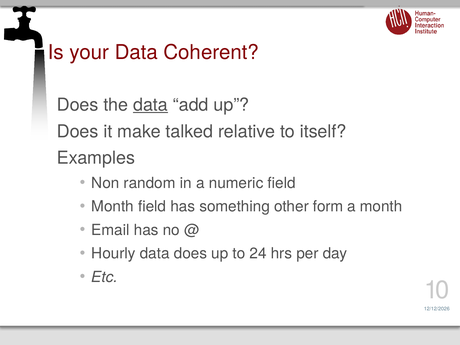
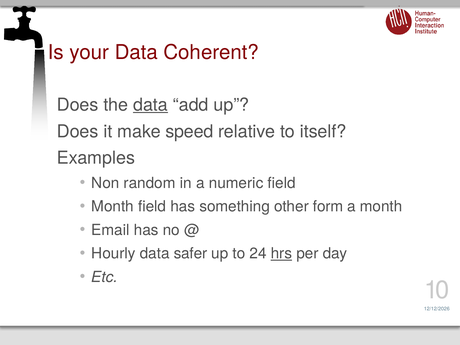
talked: talked -> speed
data does: does -> safer
hrs underline: none -> present
